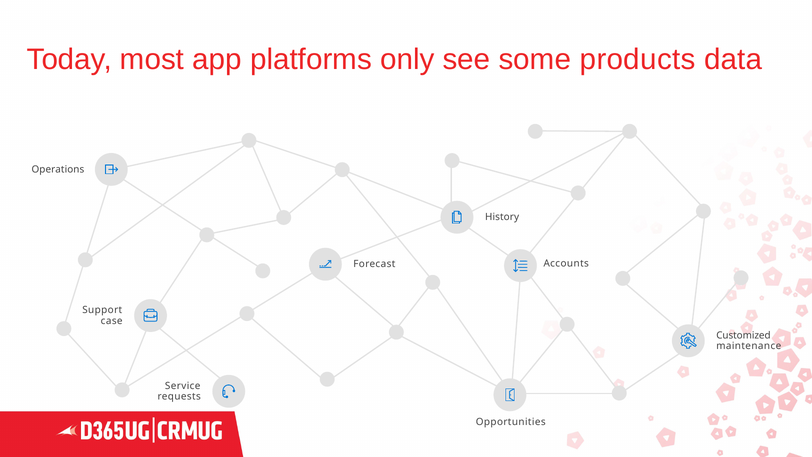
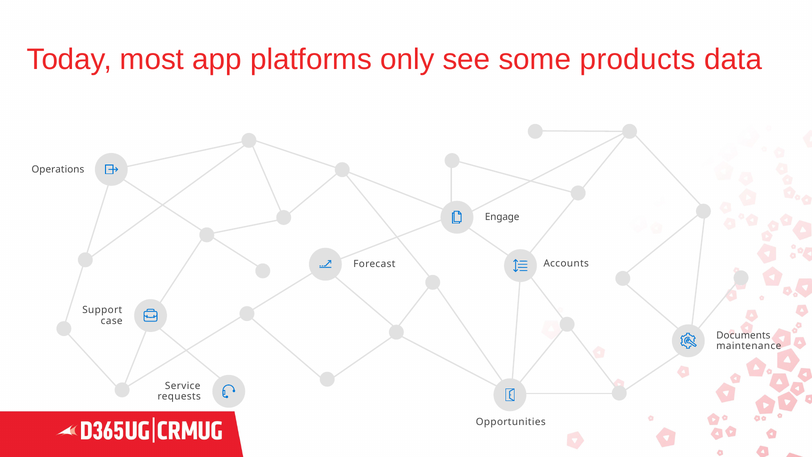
History: History -> Engage
Customized: Customized -> Documents
